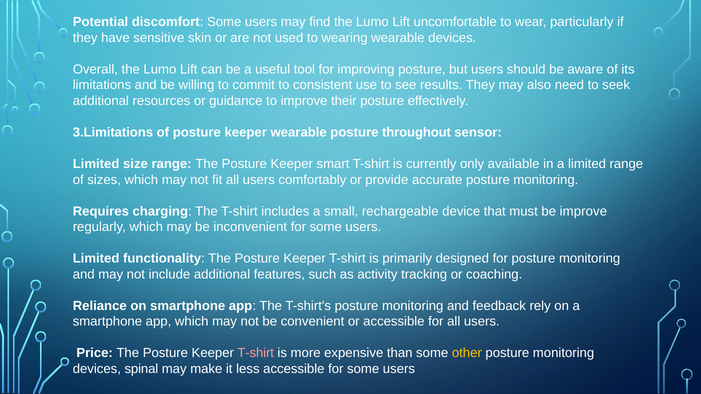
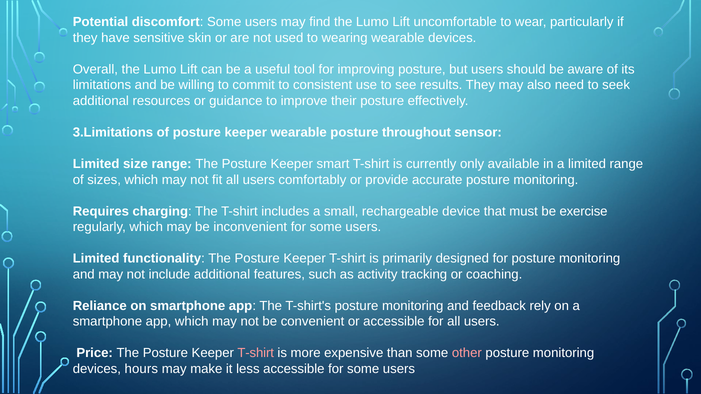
be improve: improve -> exercise
other colour: yellow -> pink
spinal: spinal -> hours
